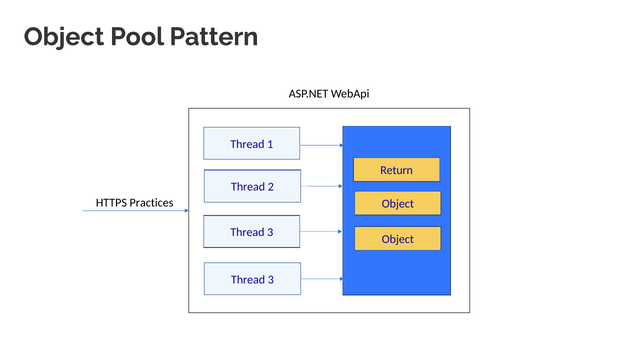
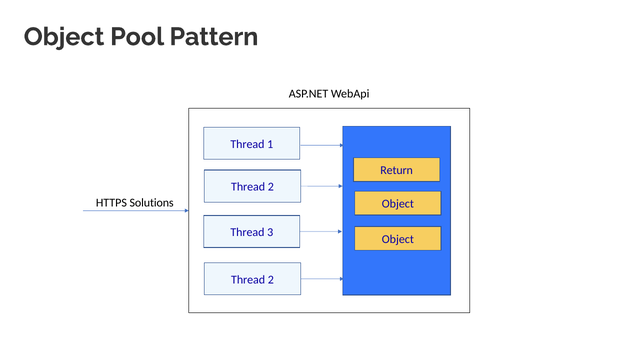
Practices: Practices -> Solutions
3 at (271, 280): 3 -> 2
